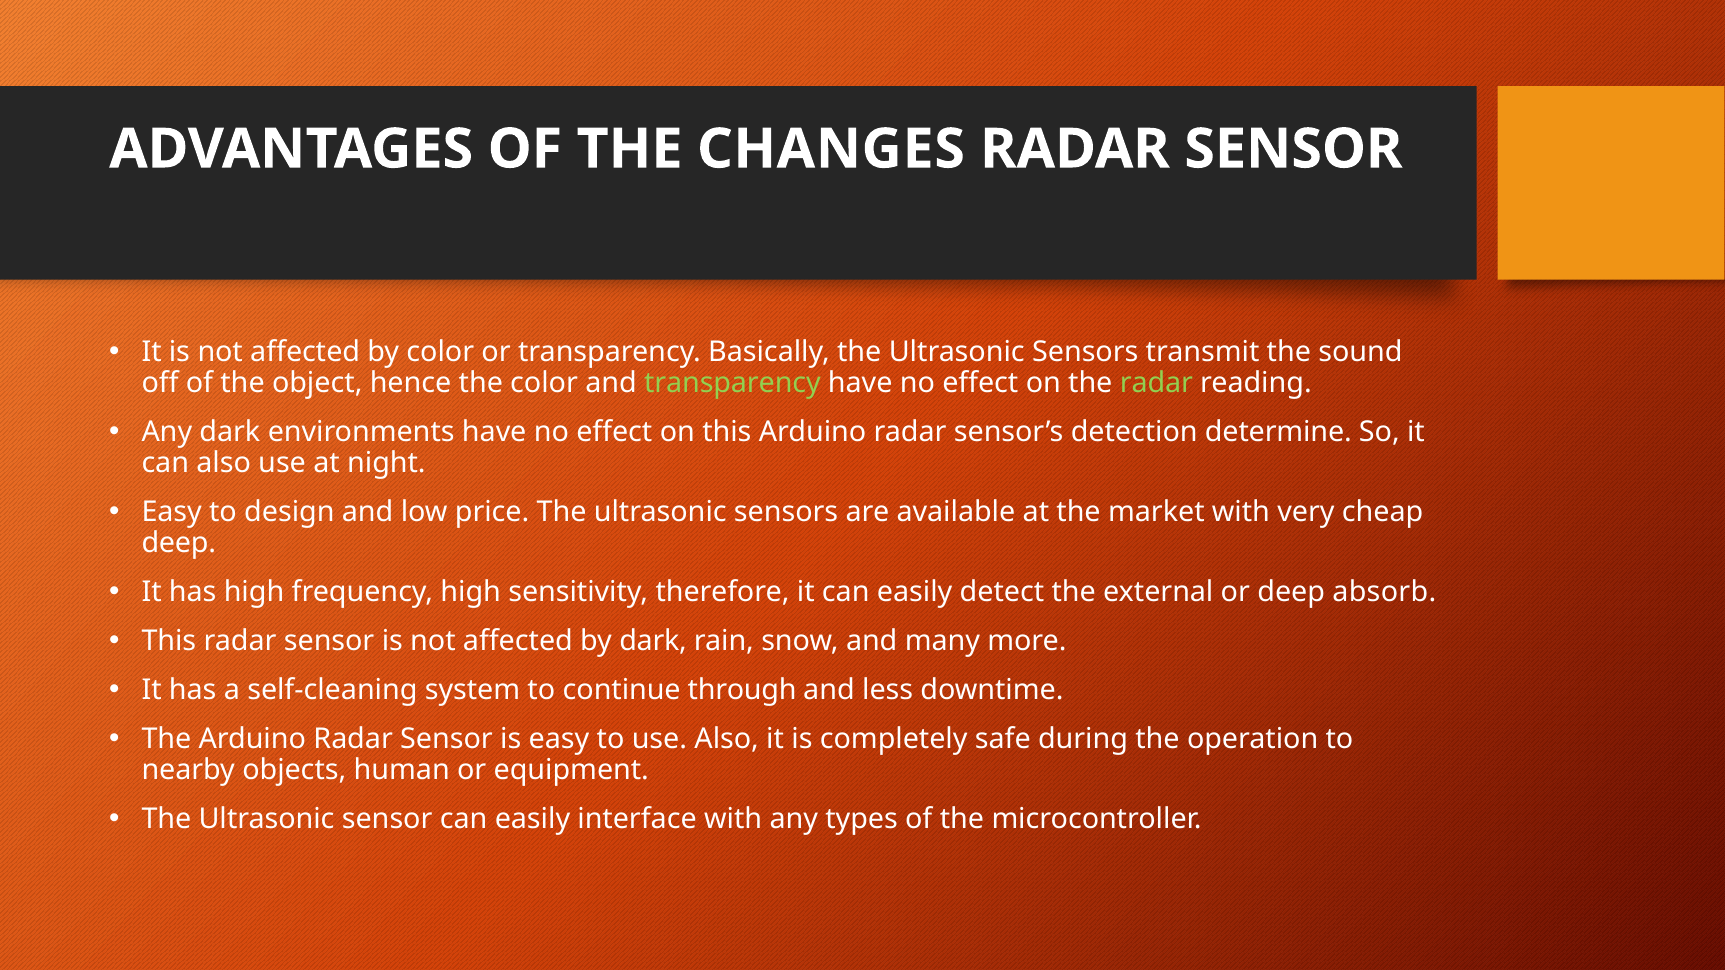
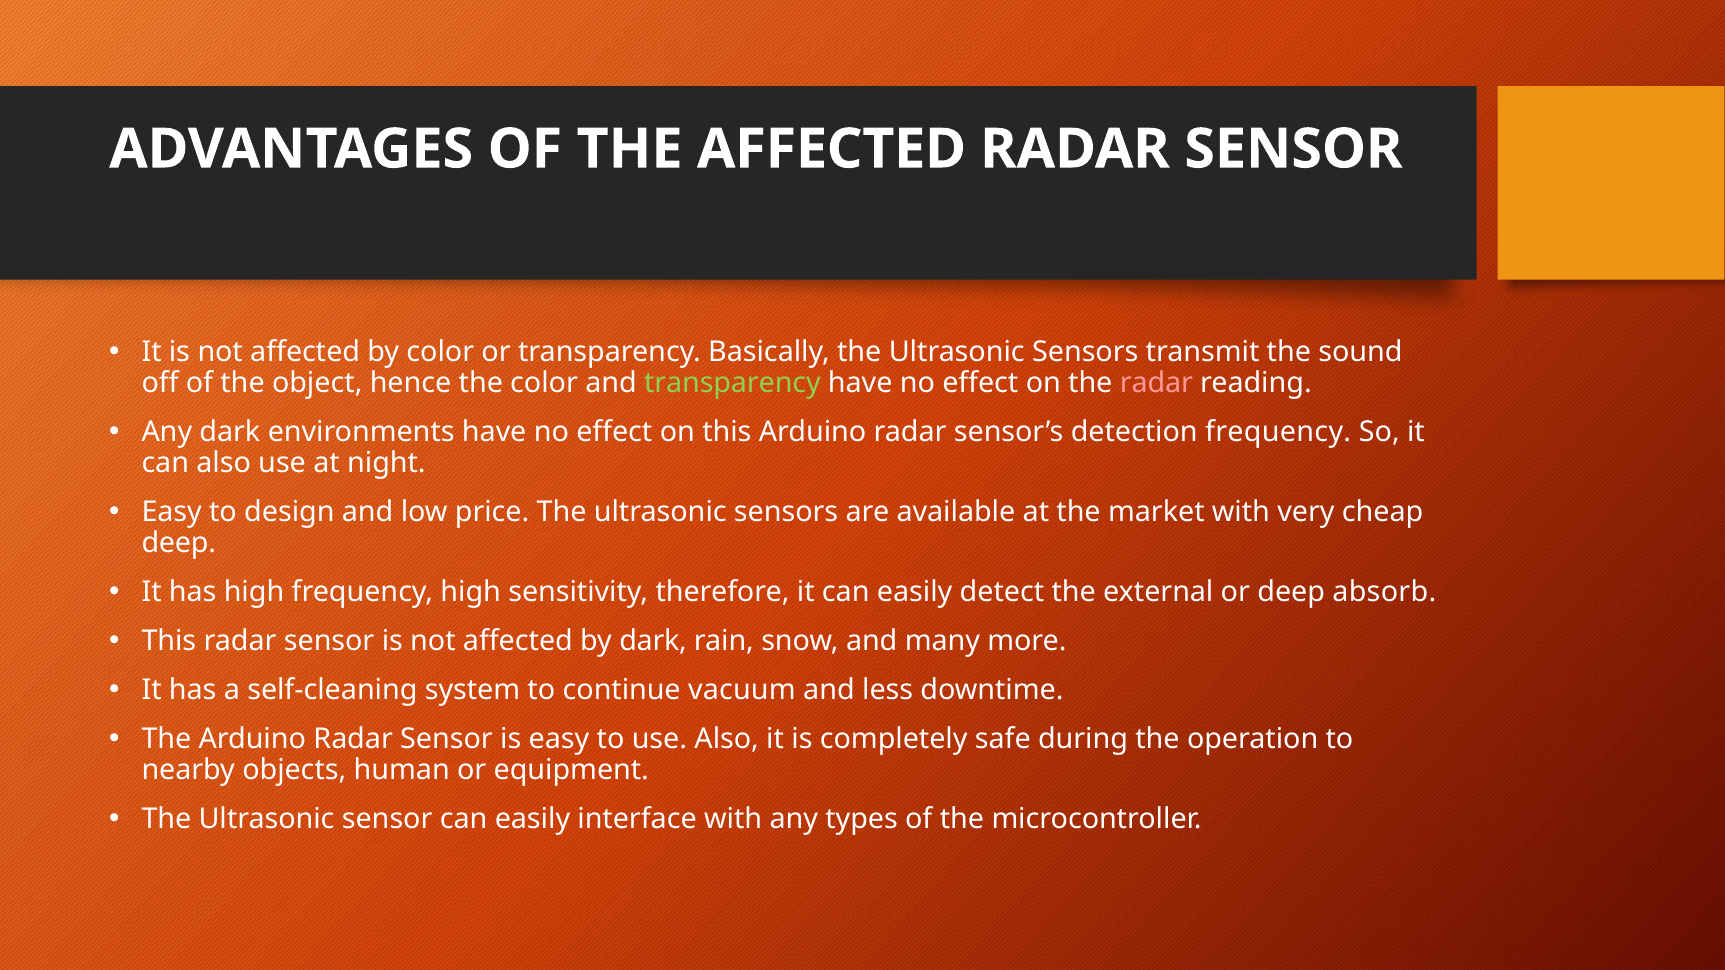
THE CHANGES: CHANGES -> AFFECTED
radar at (1156, 383) colour: light green -> pink
detection determine: determine -> frequency
through: through -> vacuum
